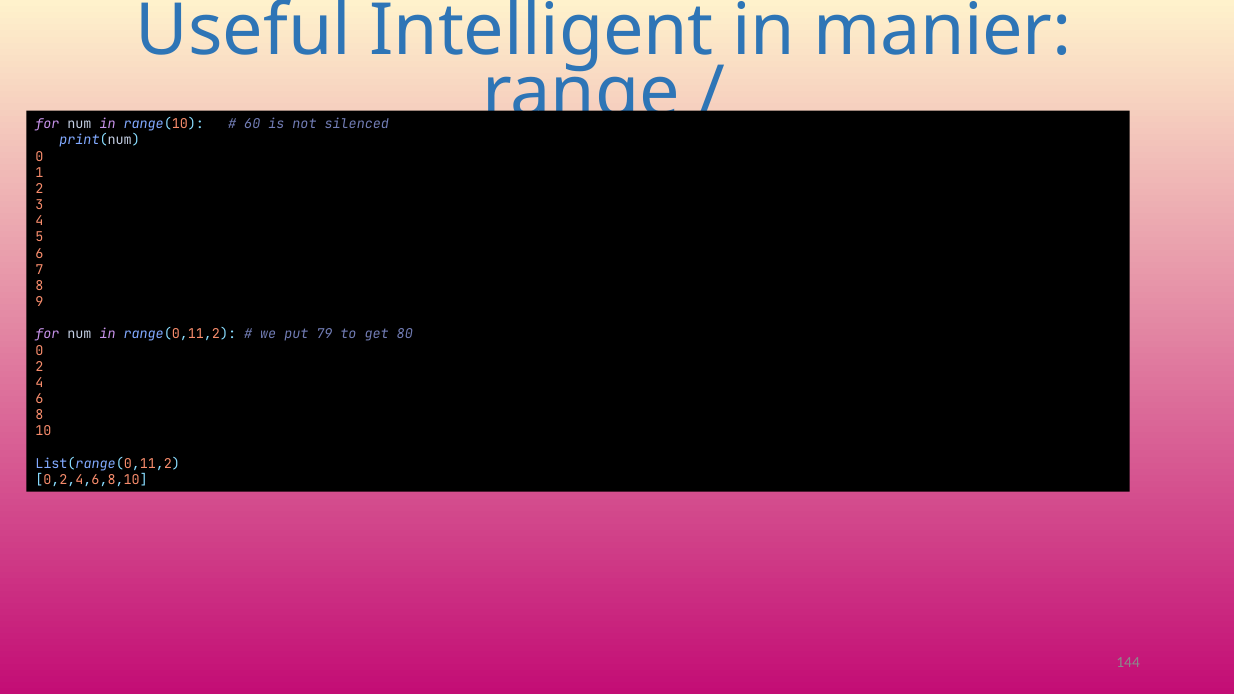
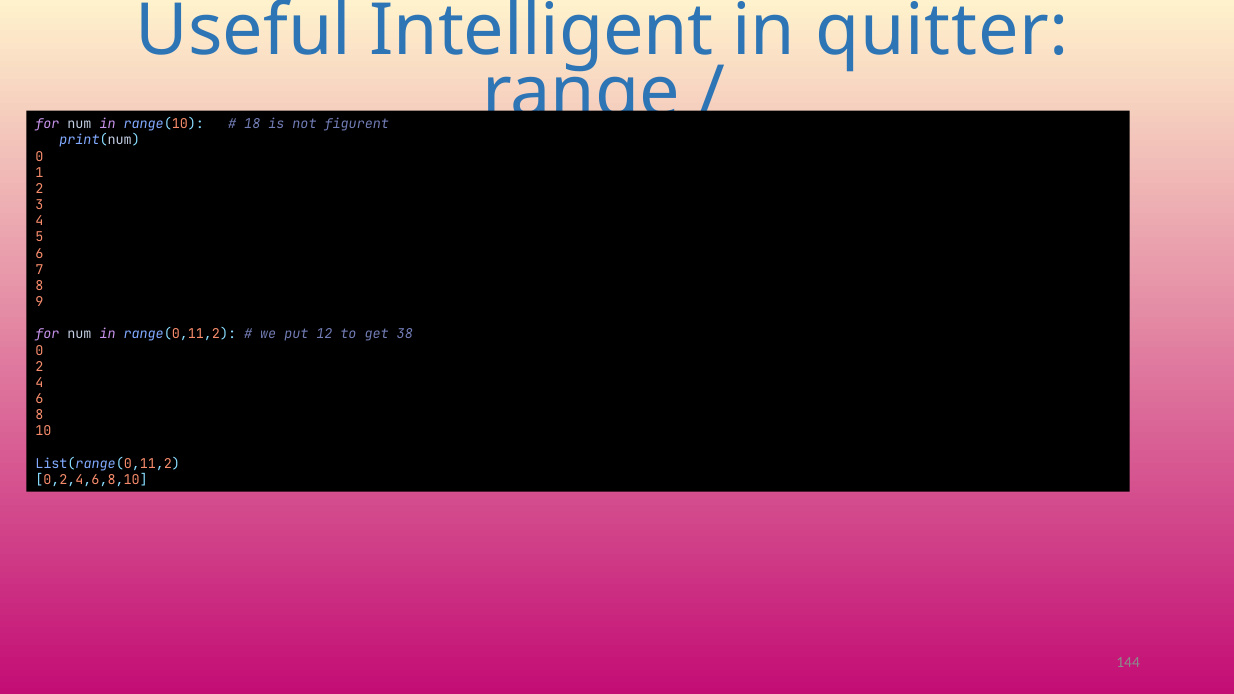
manier: manier -> quitter
60: 60 -> 18
silenced: silenced -> figurent
79: 79 -> 12
80: 80 -> 38
